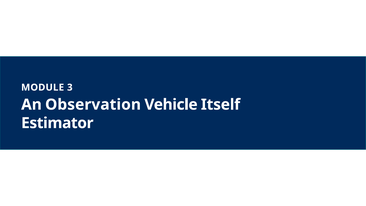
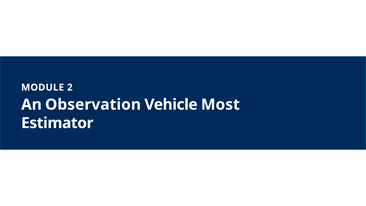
3: 3 -> 2
Itself: Itself -> Most
